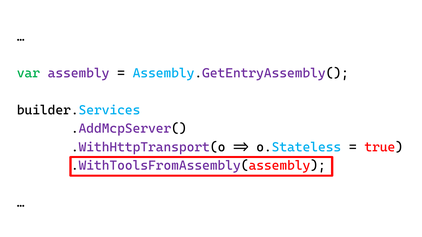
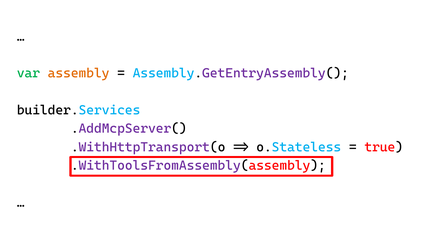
assembly colour: purple -> orange
